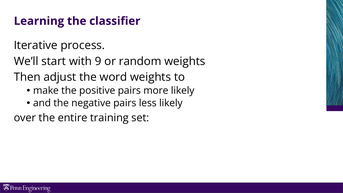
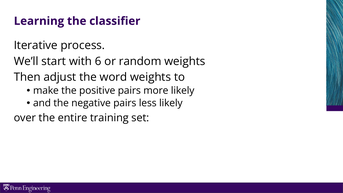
9: 9 -> 6
